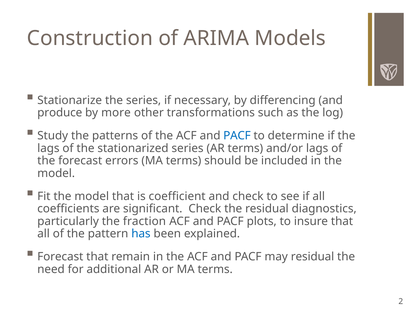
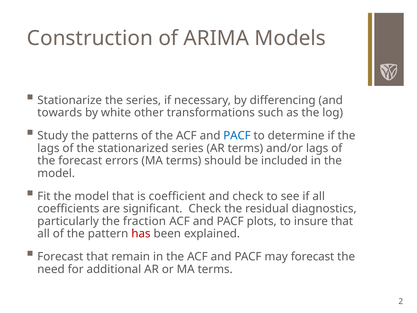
produce: produce -> towards
more: more -> white
has colour: blue -> red
may residual: residual -> forecast
